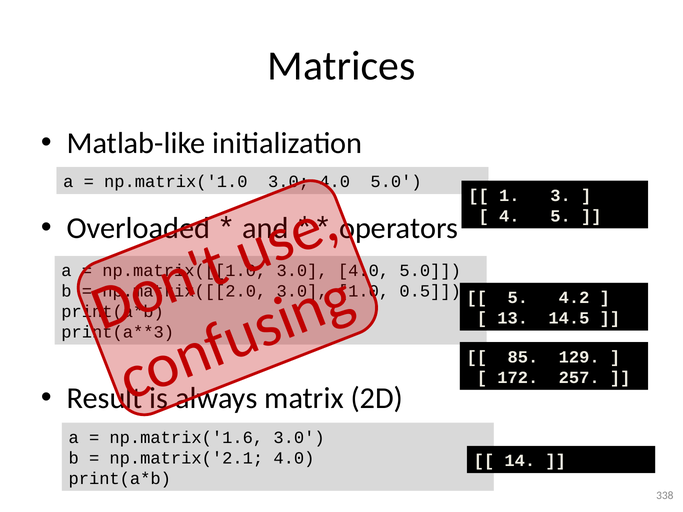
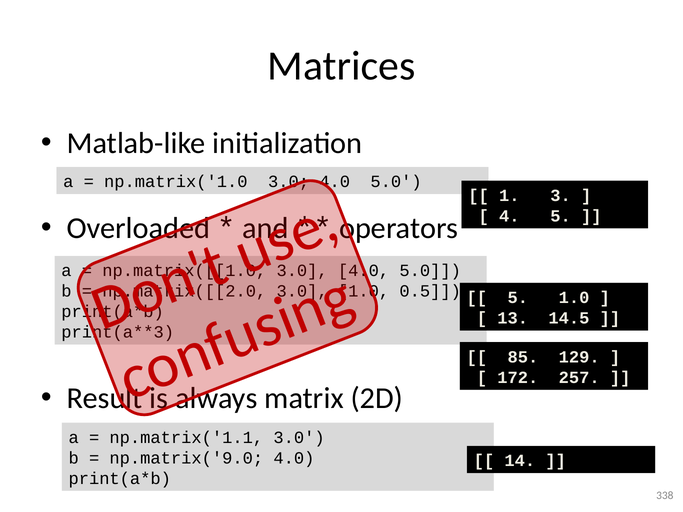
5 4.2: 4.2 -> 1.0
np.matrix('1.6: np.matrix('1.6 -> np.matrix('1.1
np.matrix('2.1: np.matrix('2.1 -> np.matrix('9.0
